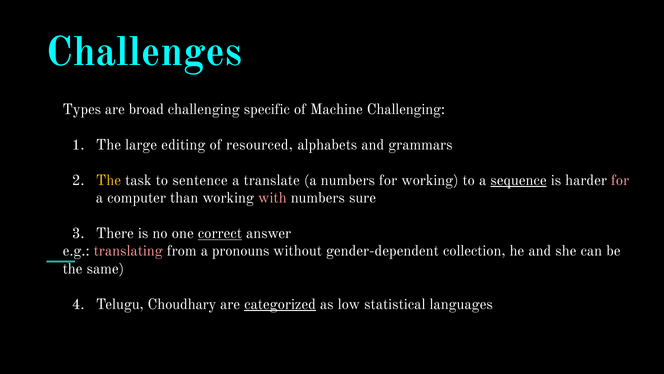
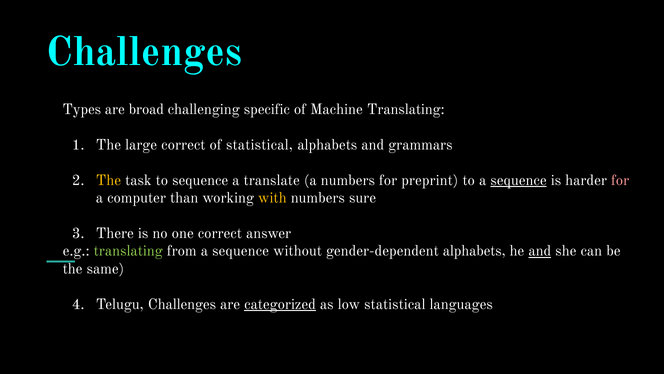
Machine Challenging: Challenging -> Translating
large editing: editing -> correct
of resourced: resourced -> statistical
to sentence: sentence -> sequence
for working: working -> preprint
with colour: pink -> yellow
correct at (220, 233) underline: present -> none
translating at (128, 251) colour: pink -> light green
from a pronouns: pronouns -> sequence
gender-dependent collection: collection -> alphabets
and at (540, 251) underline: none -> present
Telugu Choudhary: Choudhary -> Challenges
